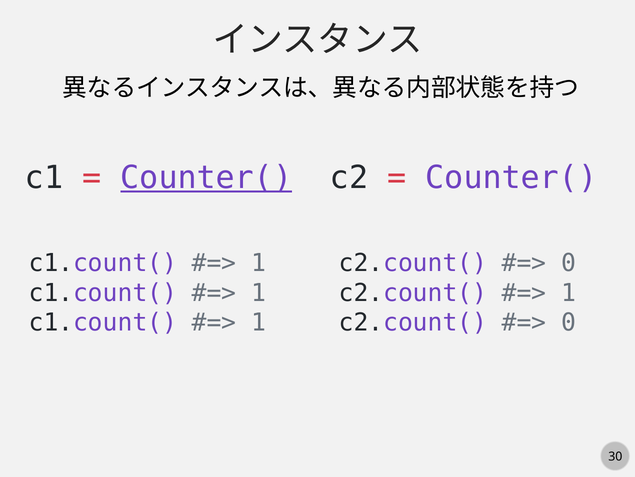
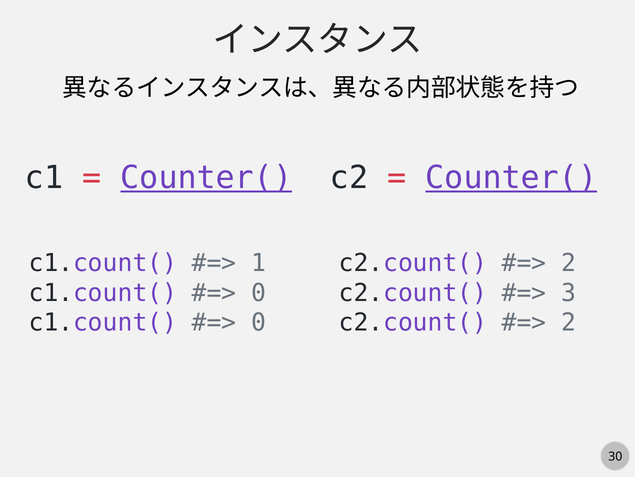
Counter( at (511, 177) underline: none -> present
0 at (569, 263): 0 -> 2
1 at (259, 292): 1 -> 0
1 at (569, 292): 1 -> 3
1 at (259, 322): 1 -> 0
0 at (569, 322): 0 -> 2
